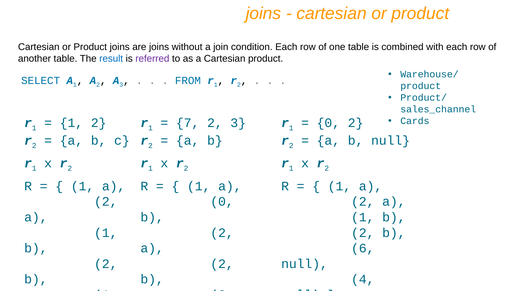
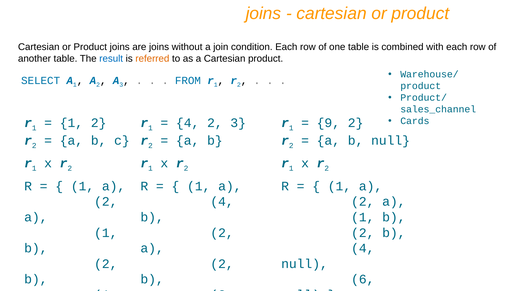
referred colour: purple -> orange
7 at (188, 123): 7 -> 4
0 at (328, 123): 0 -> 9
0 at (222, 202): 0 -> 4
6 at (363, 249): 6 -> 4
4 at (363, 280): 4 -> 6
